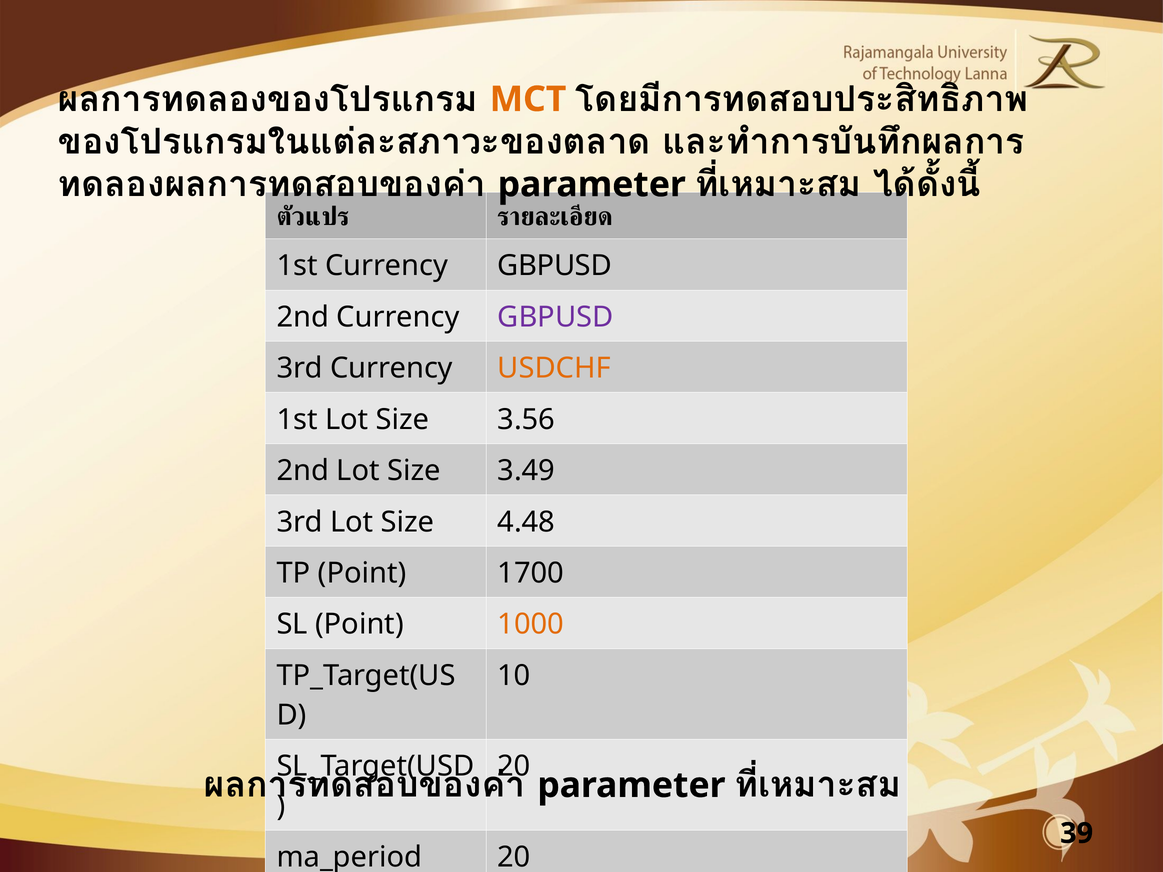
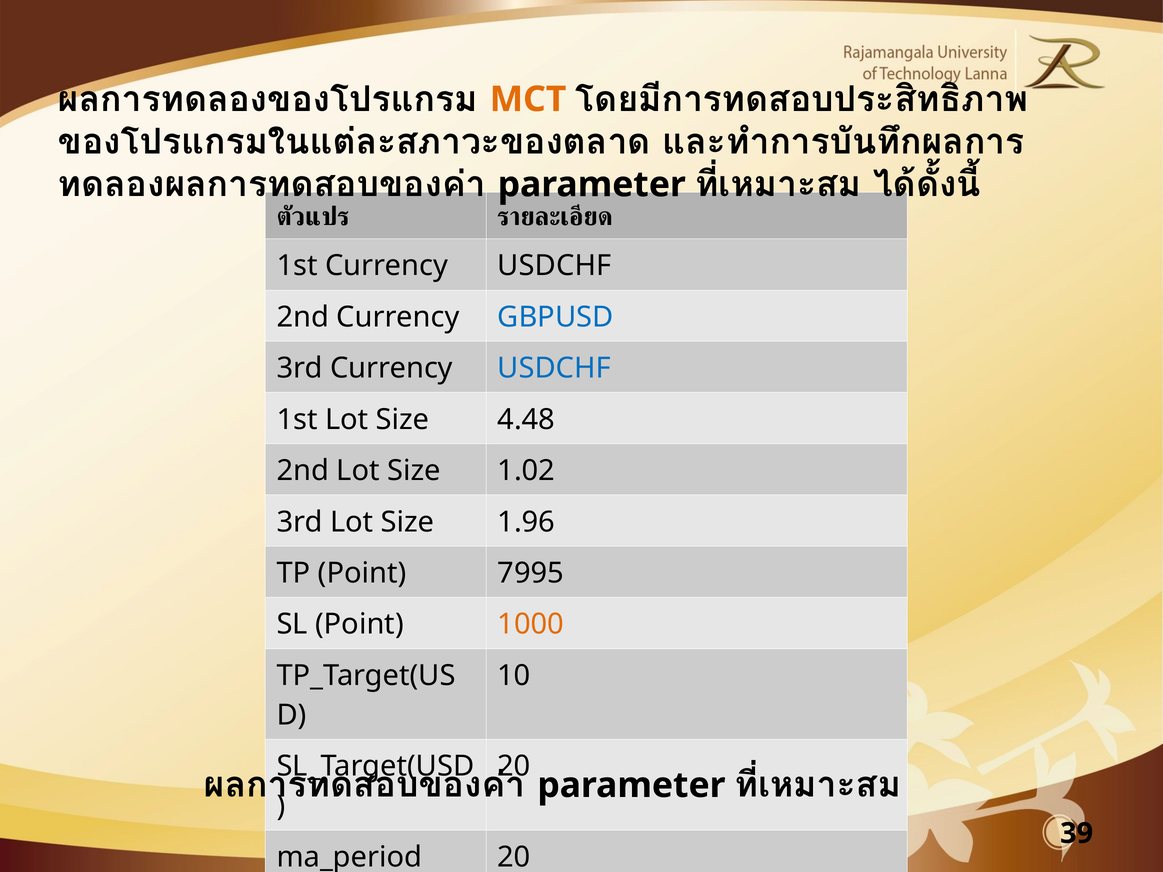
1st Currency GBPUSD: GBPUSD -> USDCHF
GBPUSD at (555, 317) colour: purple -> blue
USDCHF at (554, 368) colour: orange -> blue
3.56: 3.56 -> 4.48
3.49: 3.49 -> 1.02
4.48: 4.48 -> 1.96
1700: 1700 -> 7995
